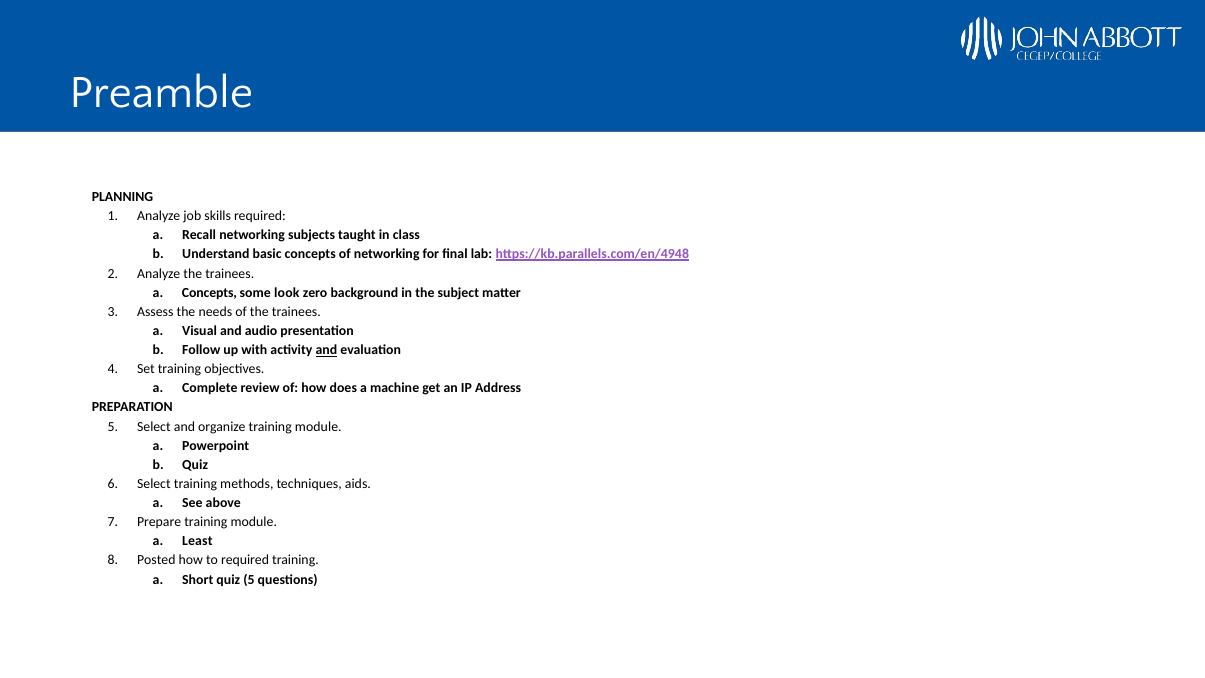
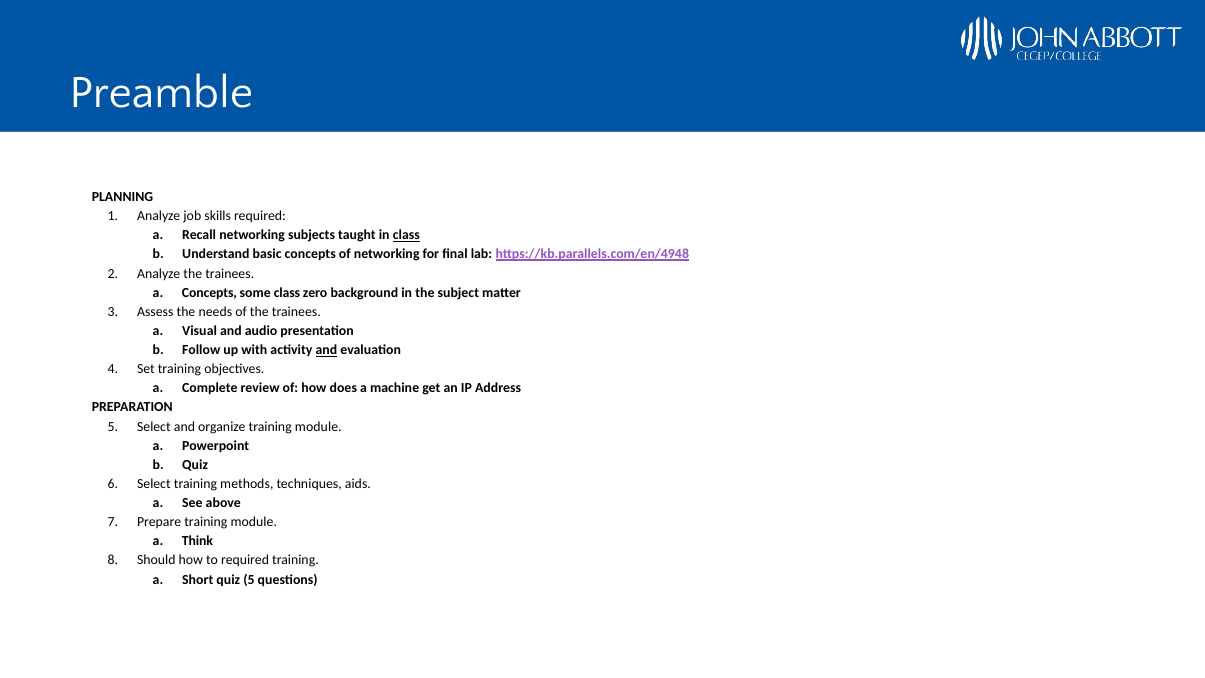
class at (406, 235) underline: none -> present
some look: look -> class
Least: Least -> Think
Posted: Posted -> Should
